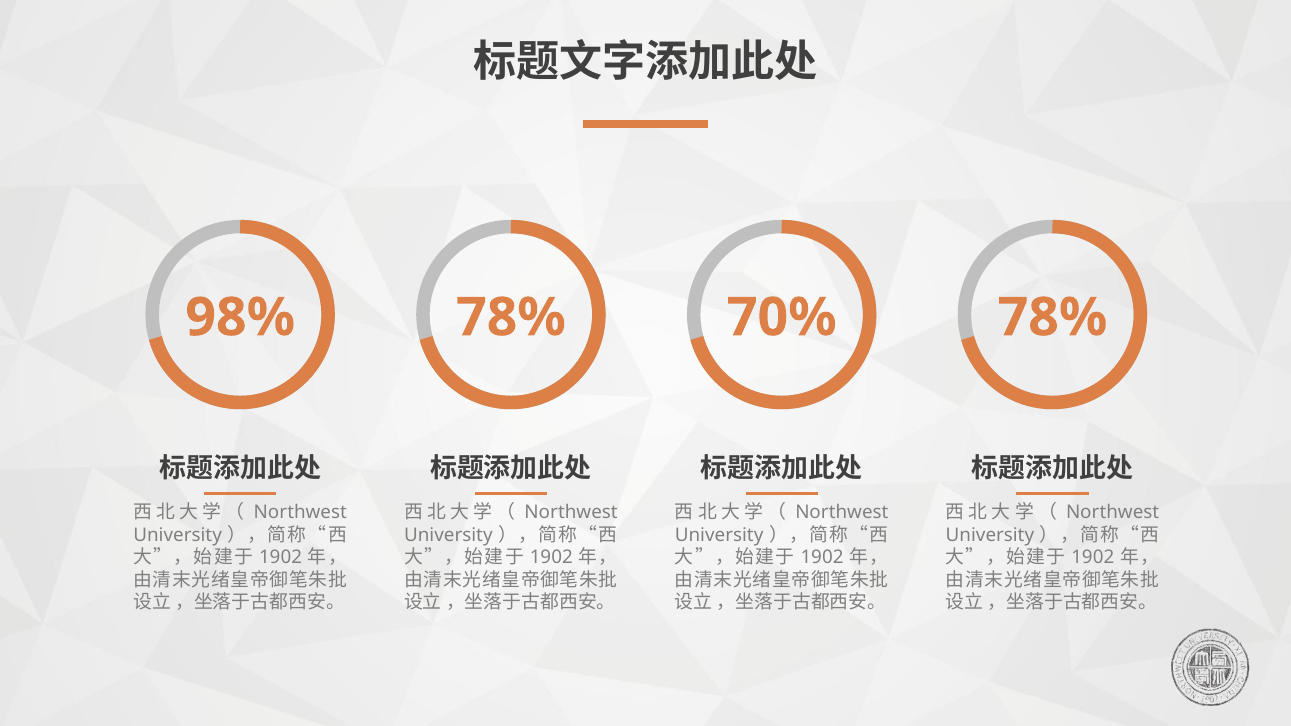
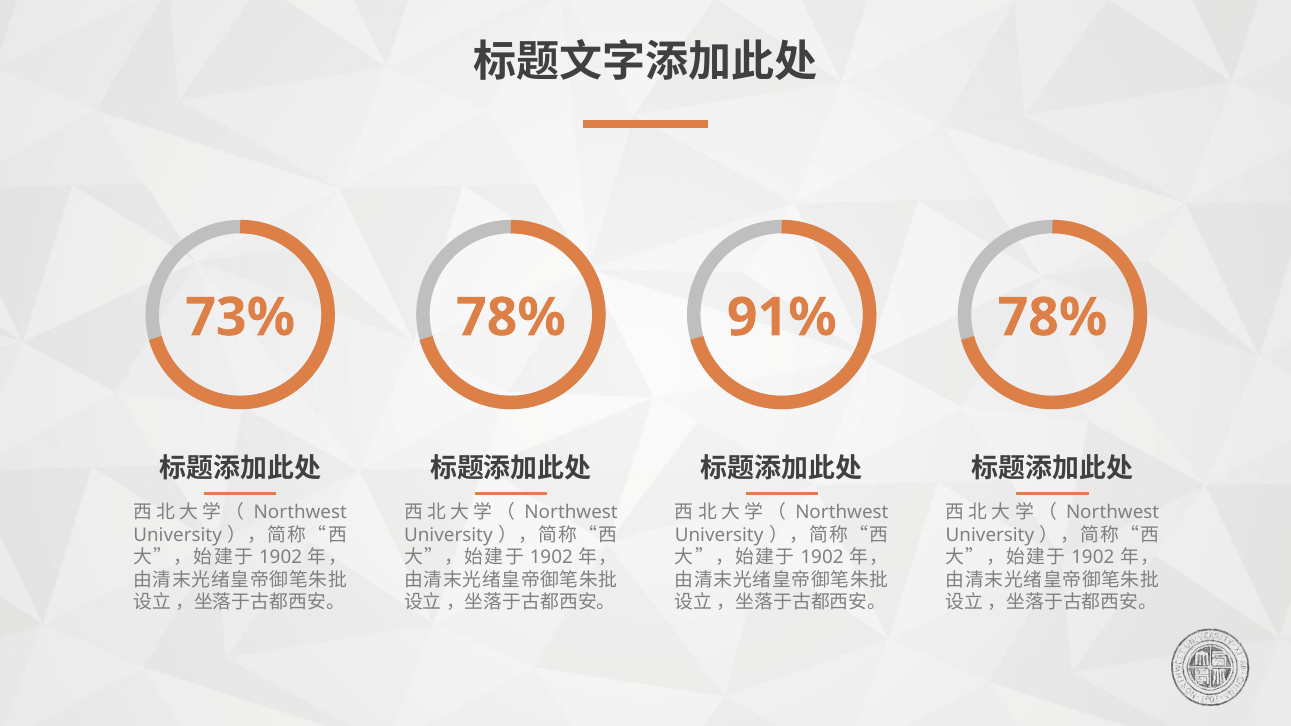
98%: 98% -> 73%
70%: 70% -> 91%
